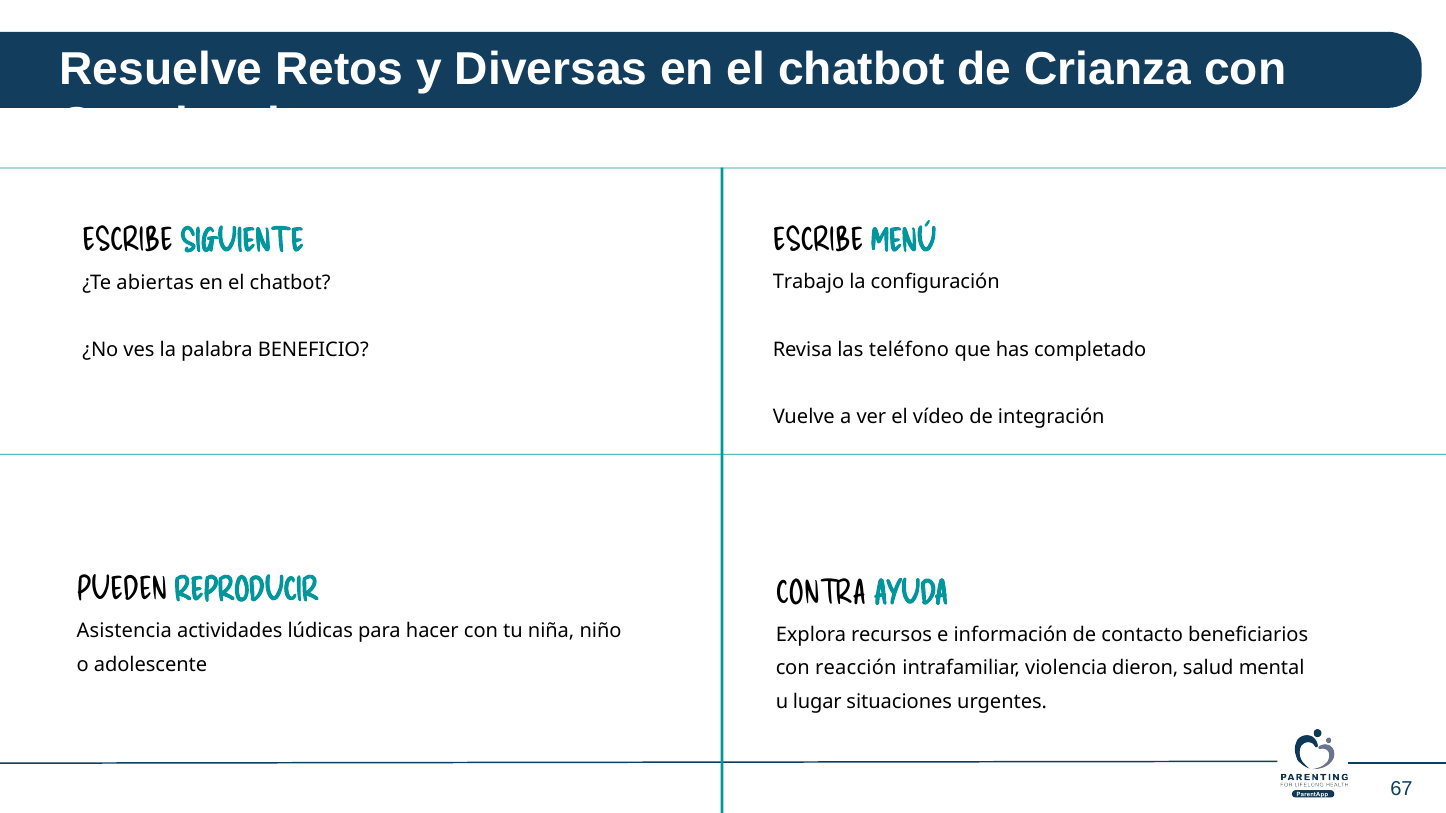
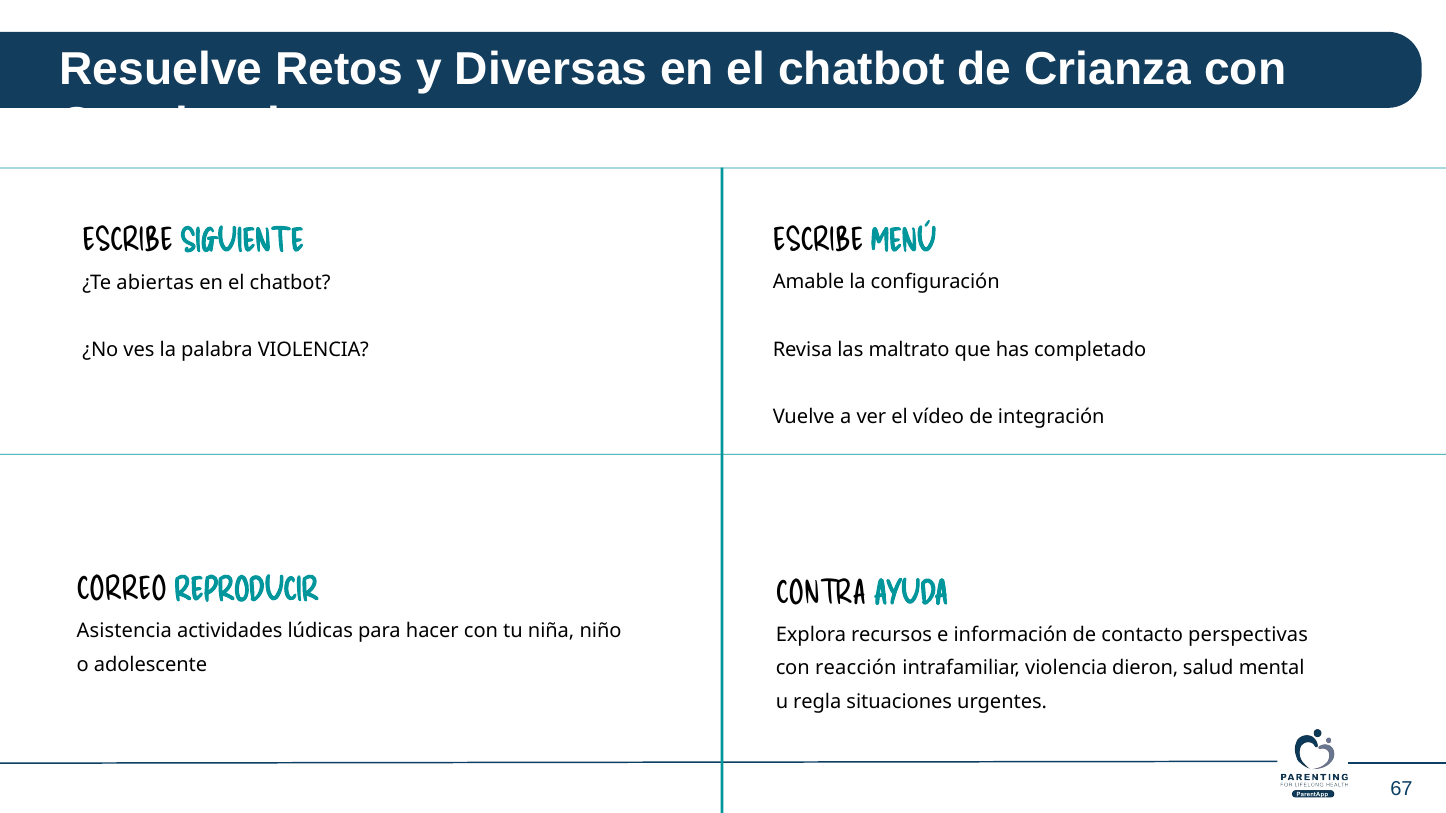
Trabajo: Trabajo -> Amable
palabra BENEFICIO: BENEFICIO -> VIOLENCIA
teléfono: teléfono -> maltrato
PUEDEN: PUEDEN -> CORREO
beneficiarios: beneficiarios -> perspectivas
lugar: lugar -> regla
